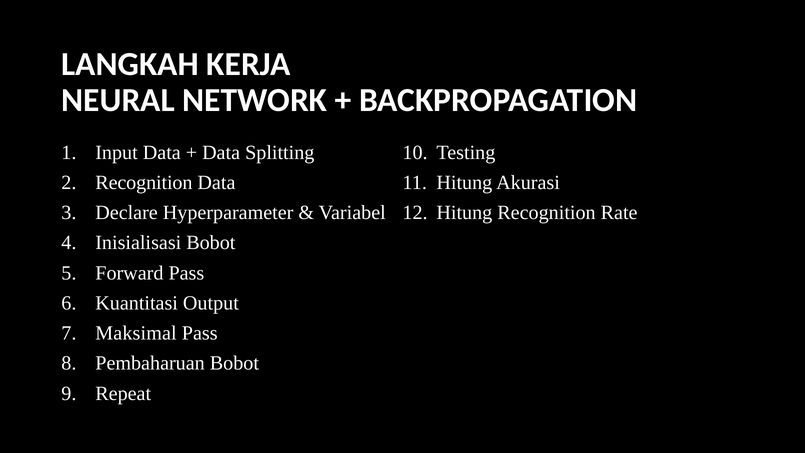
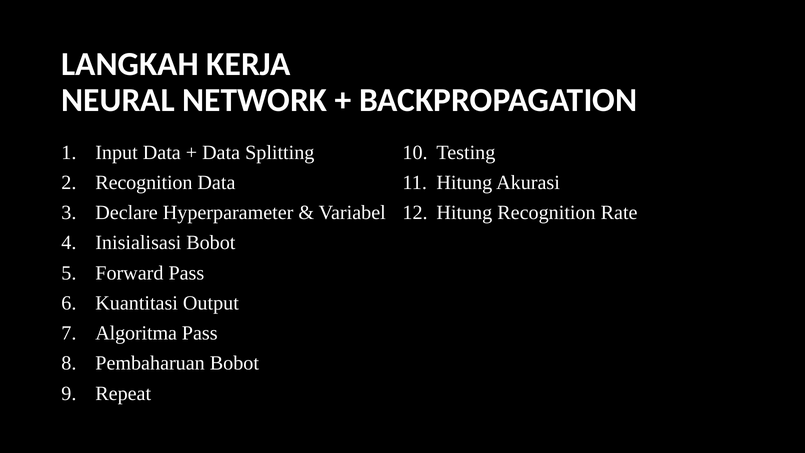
Maksimal: Maksimal -> Algoritma
